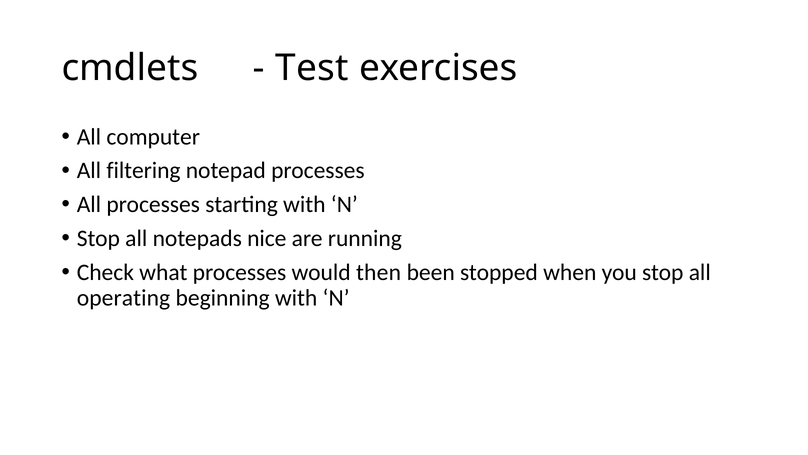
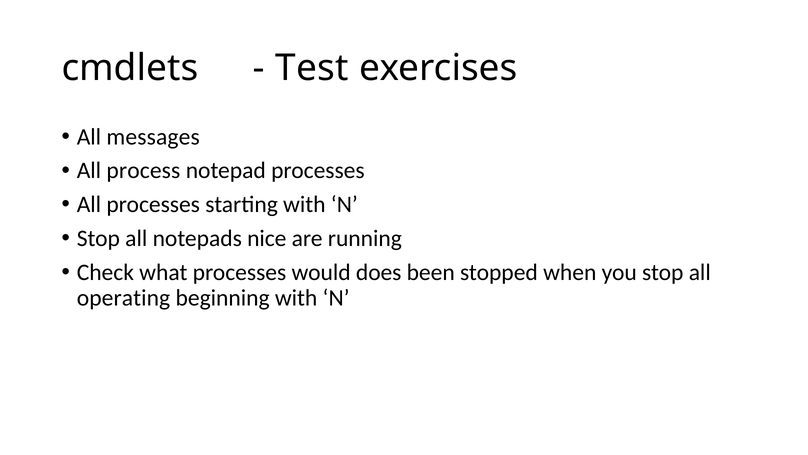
computer: computer -> messages
filtering: filtering -> process
then: then -> does
